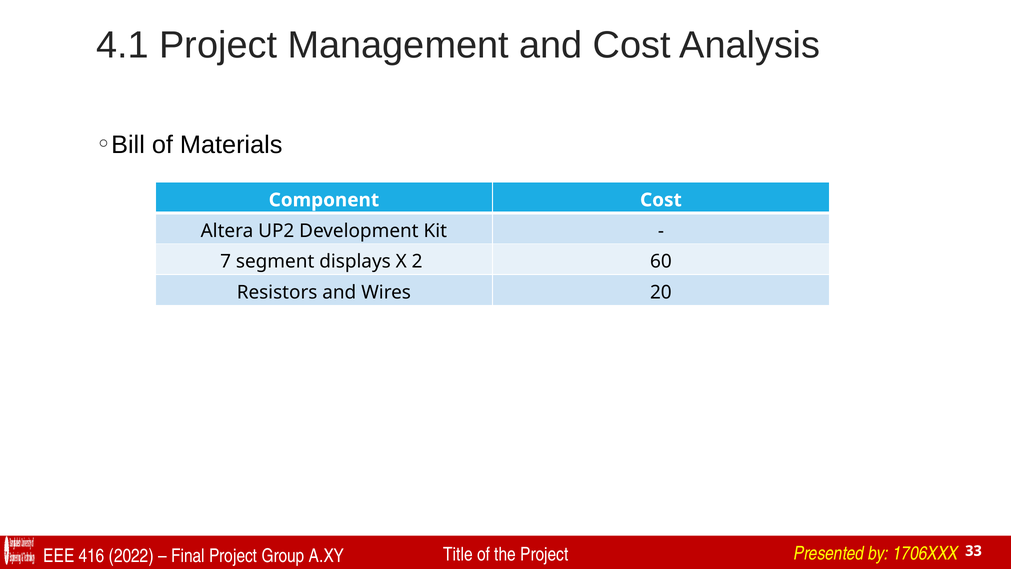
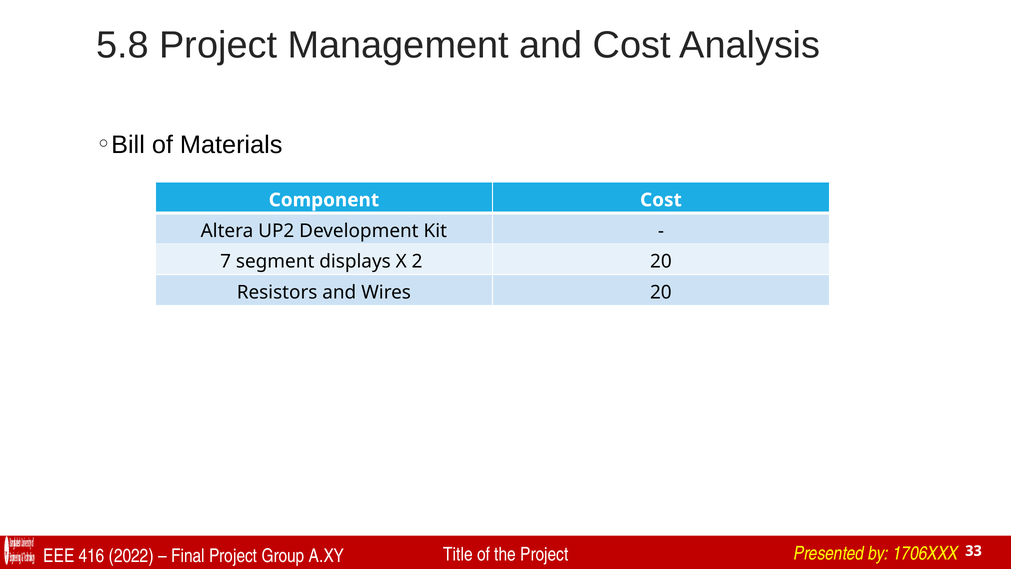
4.1: 4.1 -> 5.8
2 60: 60 -> 20
